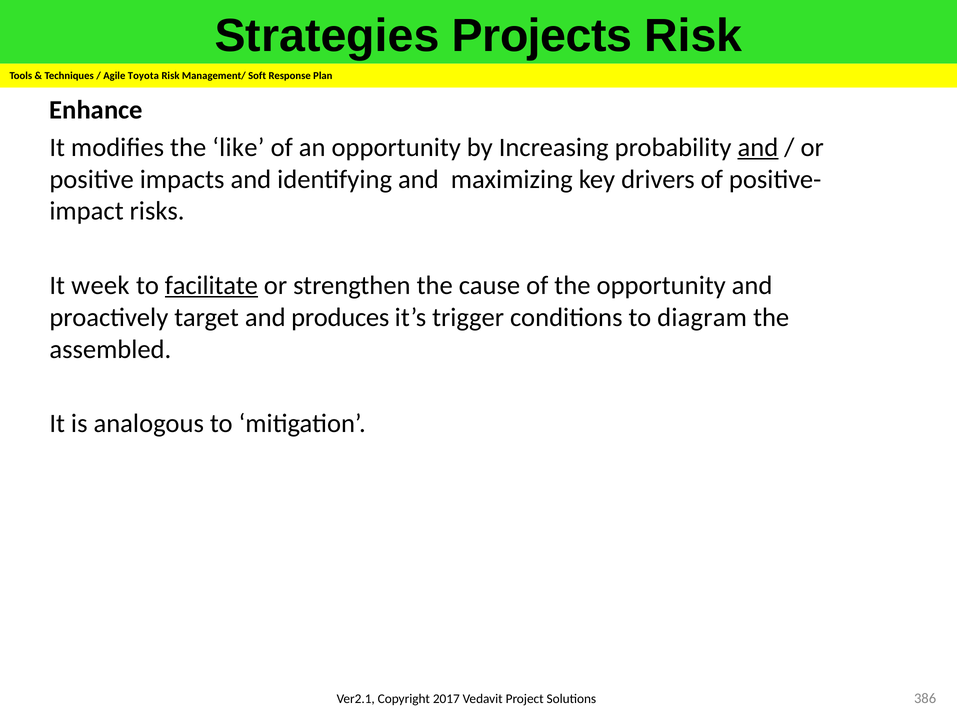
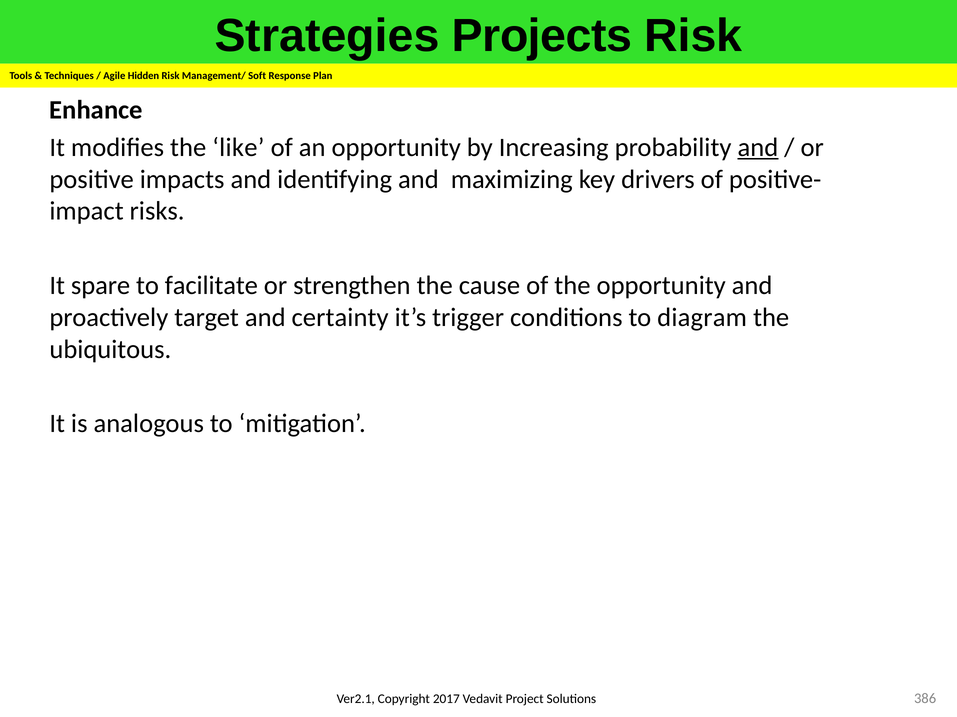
Toyota: Toyota -> Hidden
week: week -> spare
facilitate underline: present -> none
produces: produces -> certainty
assembled: assembled -> ubiquitous
